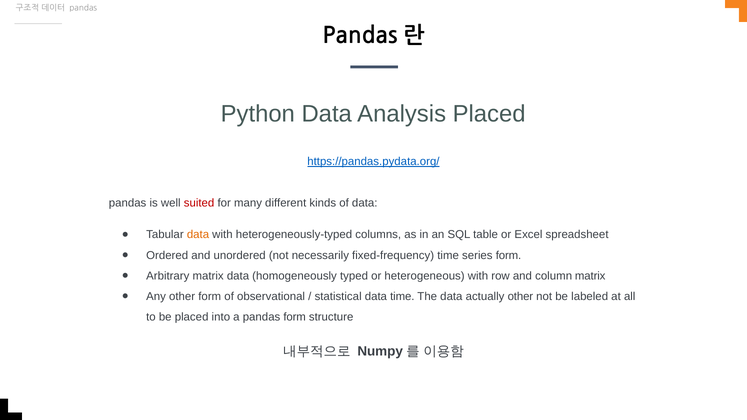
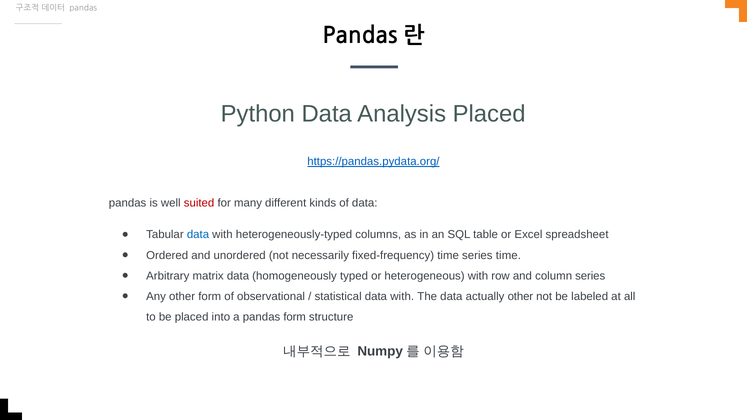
data at (198, 235) colour: orange -> blue
series form: form -> time
column matrix: matrix -> series
statistical data time: time -> with
